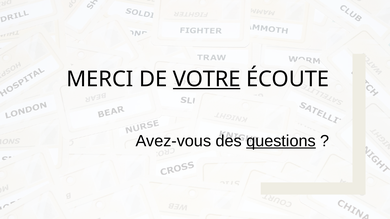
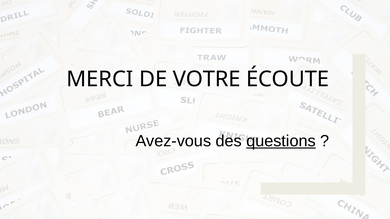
VOTRE underline: present -> none
